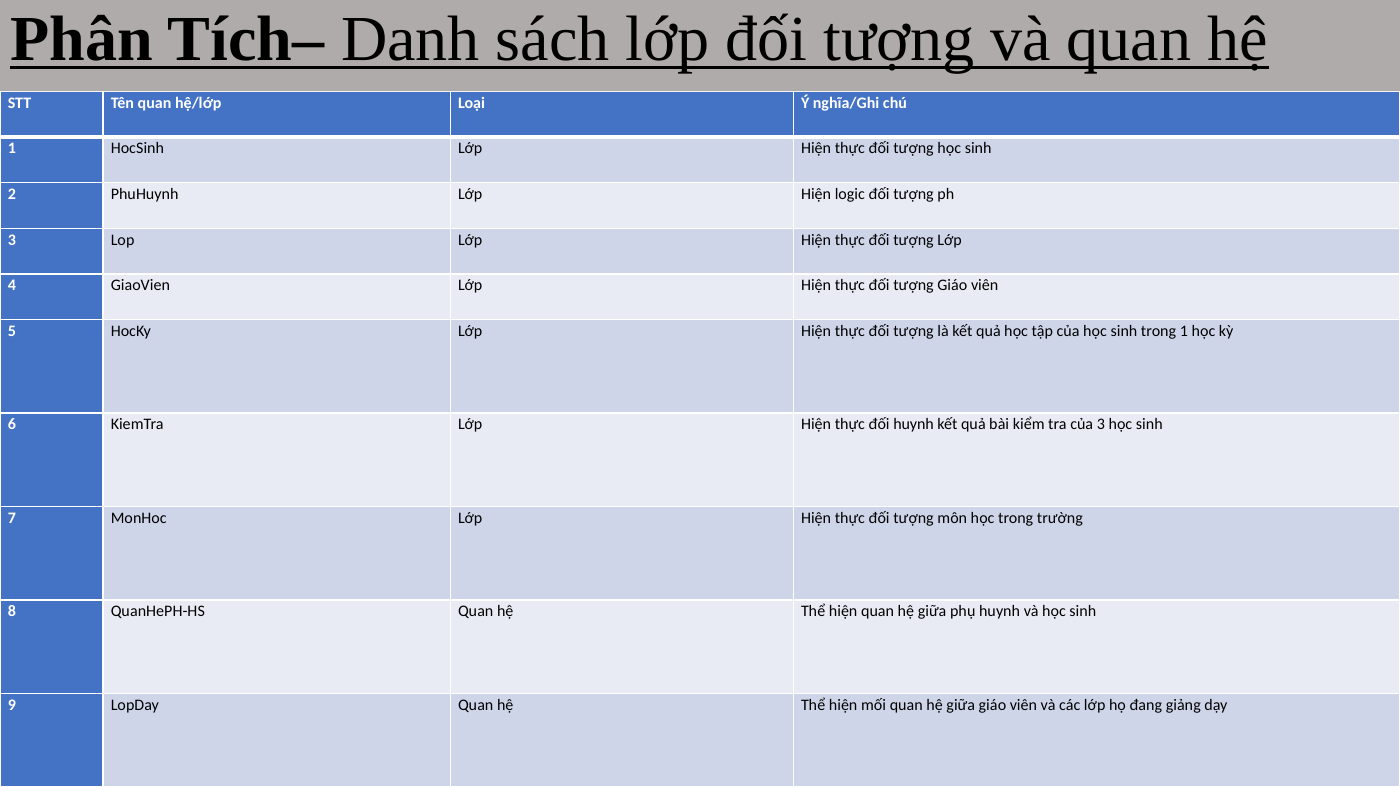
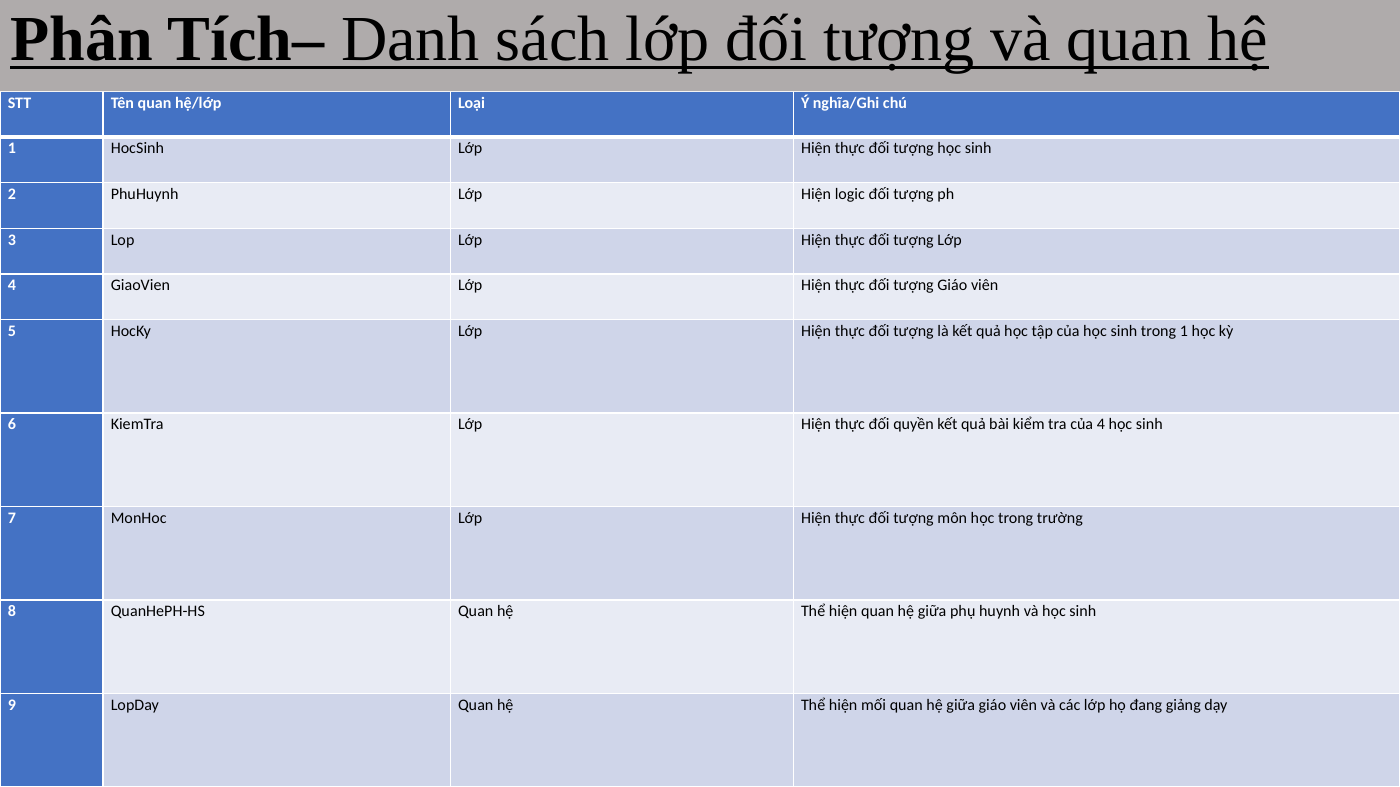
đối huynh: huynh -> quyền
của 3: 3 -> 4
